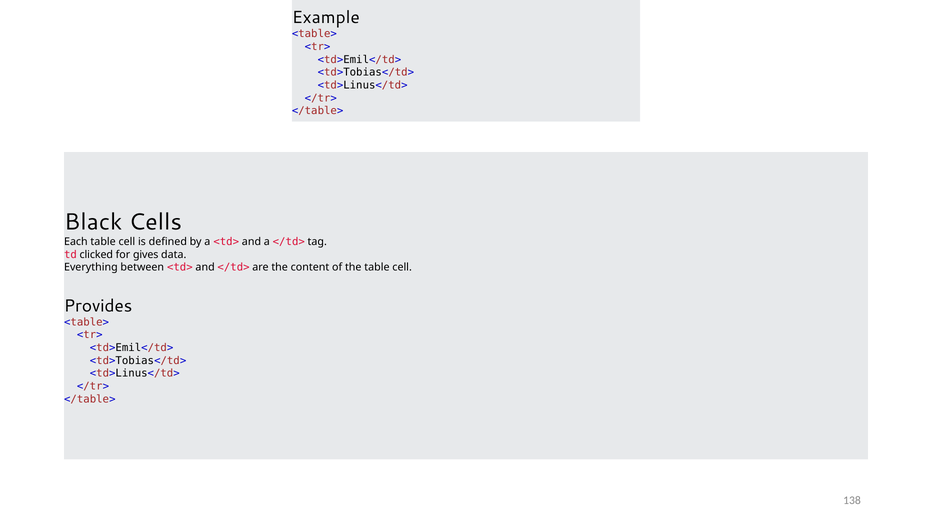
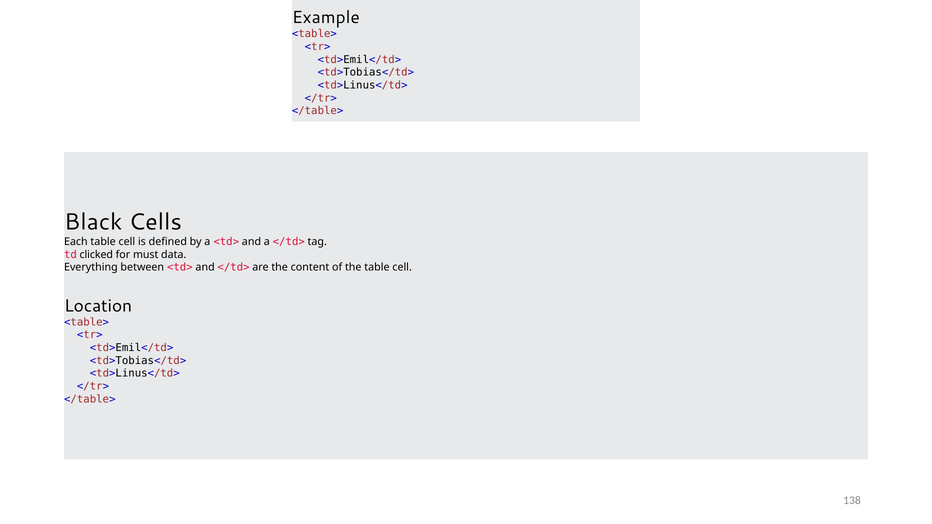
gives: gives -> must
Provides: Provides -> Location
